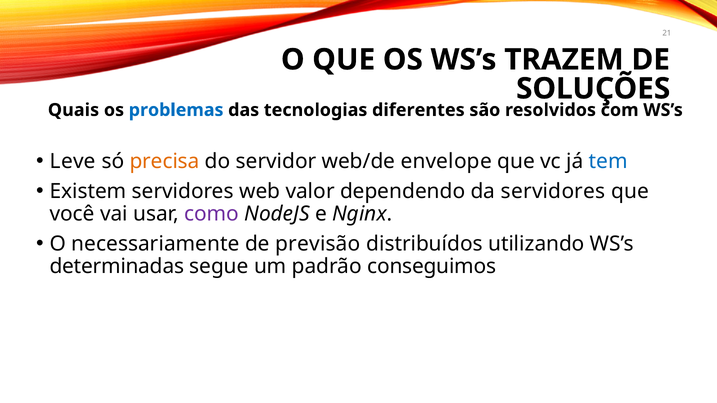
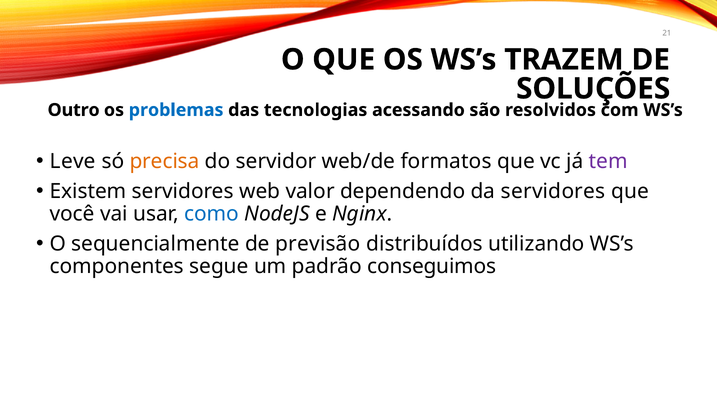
Quais: Quais -> Outro
diferentes: diferentes -> acessando
envelope: envelope -> formatos
tem colour: blue -> purple
como colour: purple -> blue
necessariamente: necessariamente -> sequencialmente
determinadas: determinadas -> componentes
